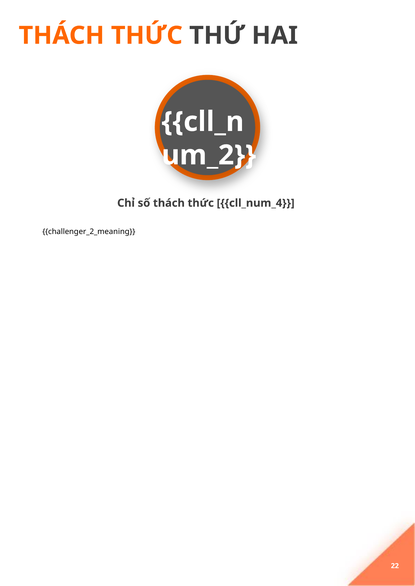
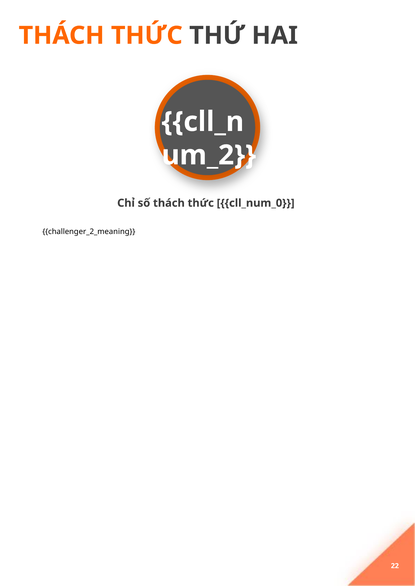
cll_num_4: cll_num_4 -> cll_num_0
